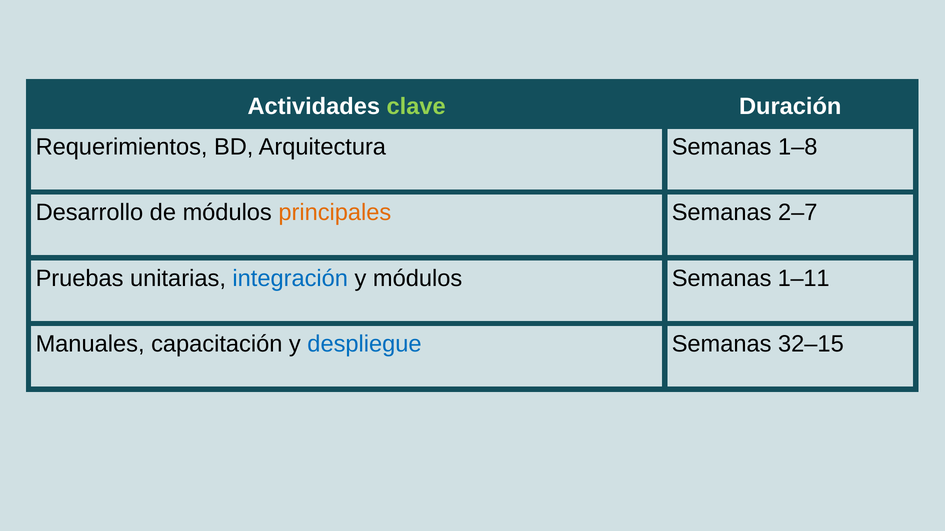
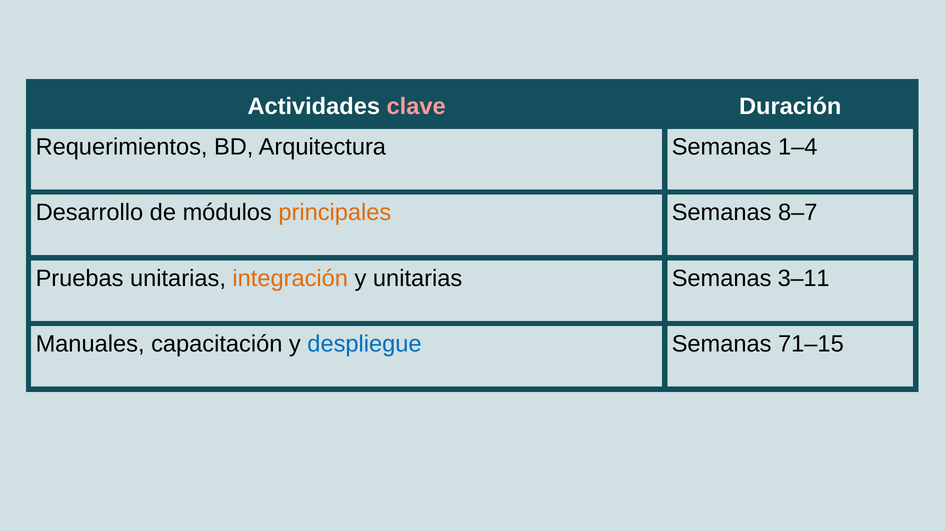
clave colour: light green -> pink
1–8: 1–8 -> 1–4
2–7: 2–7 -> 8–7
integración colour: blue -> orange
y módulos: módulos -> unitarias
1–11: 1–11 -> 3–11
32–15: 32–15 -> 71–15
